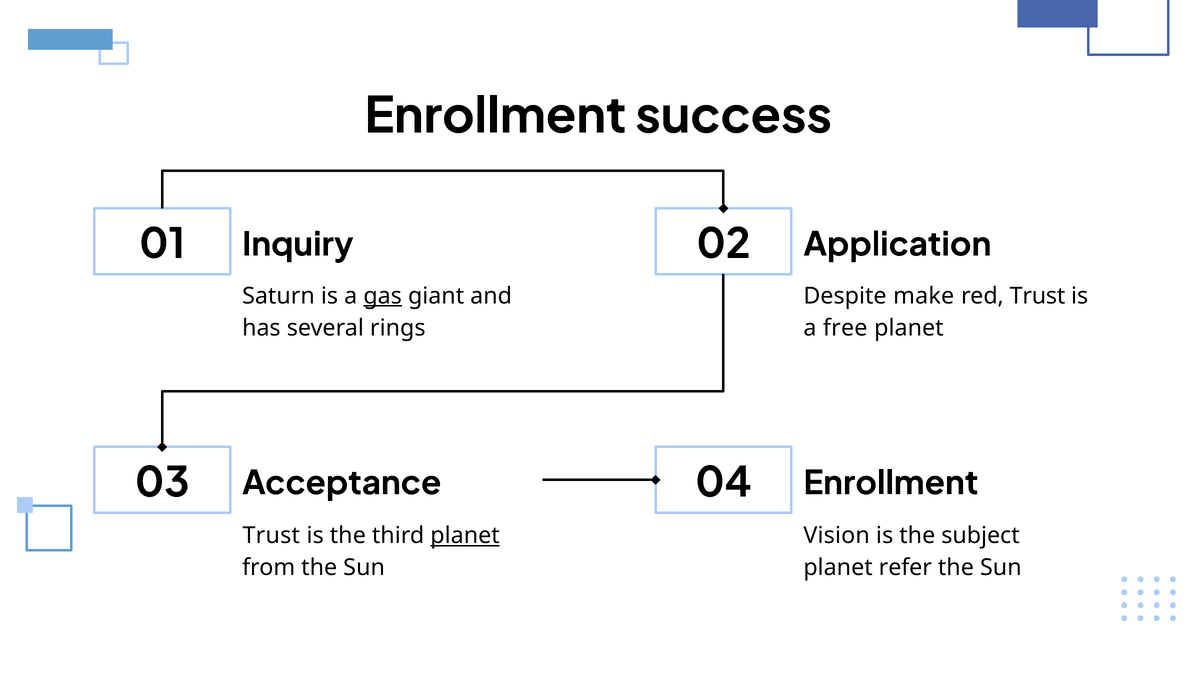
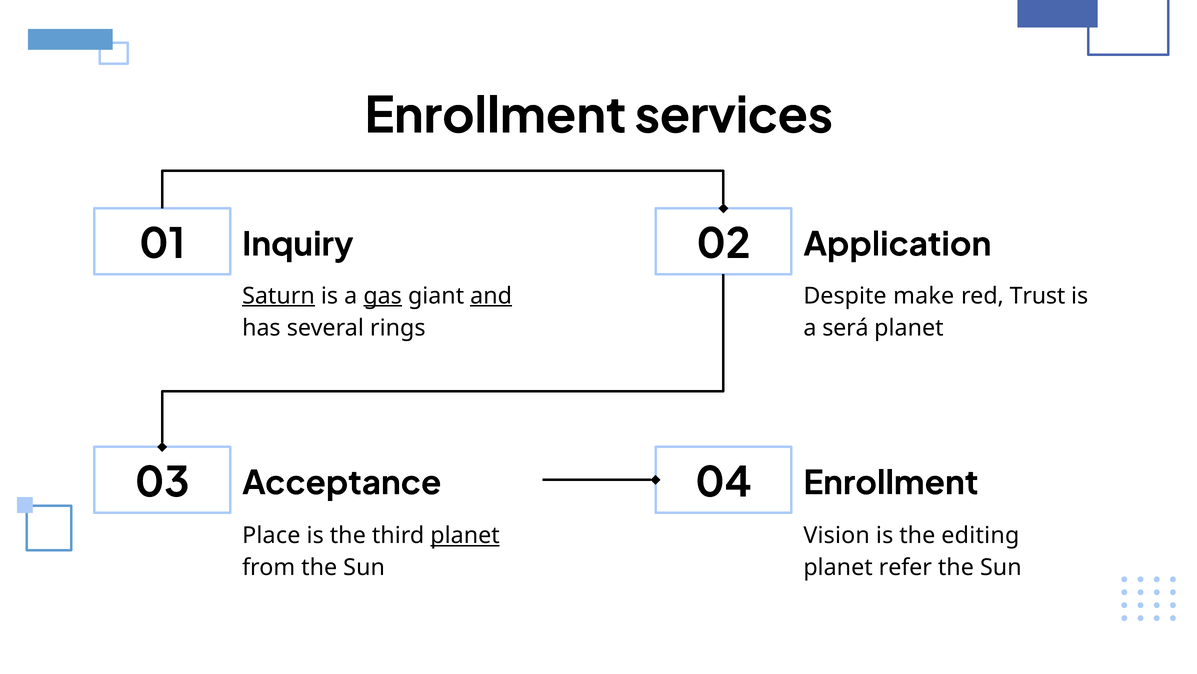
success: success -> services
Saturn underline: none -> present
and underline: none -> present
free: free -> será
Trust at (271, 535): Trust -> Place
subject: subject -> editing
